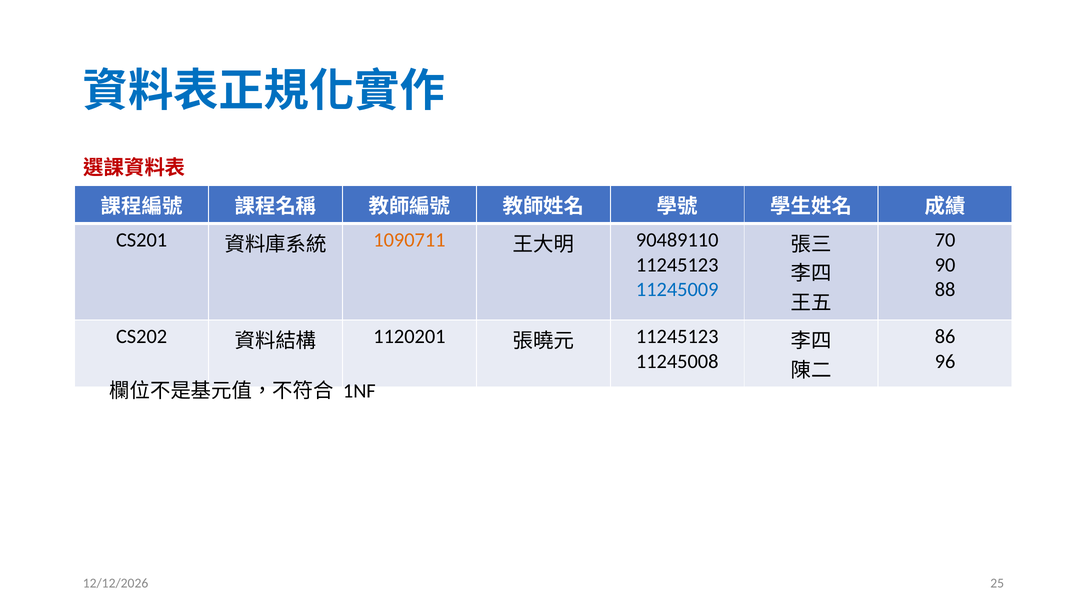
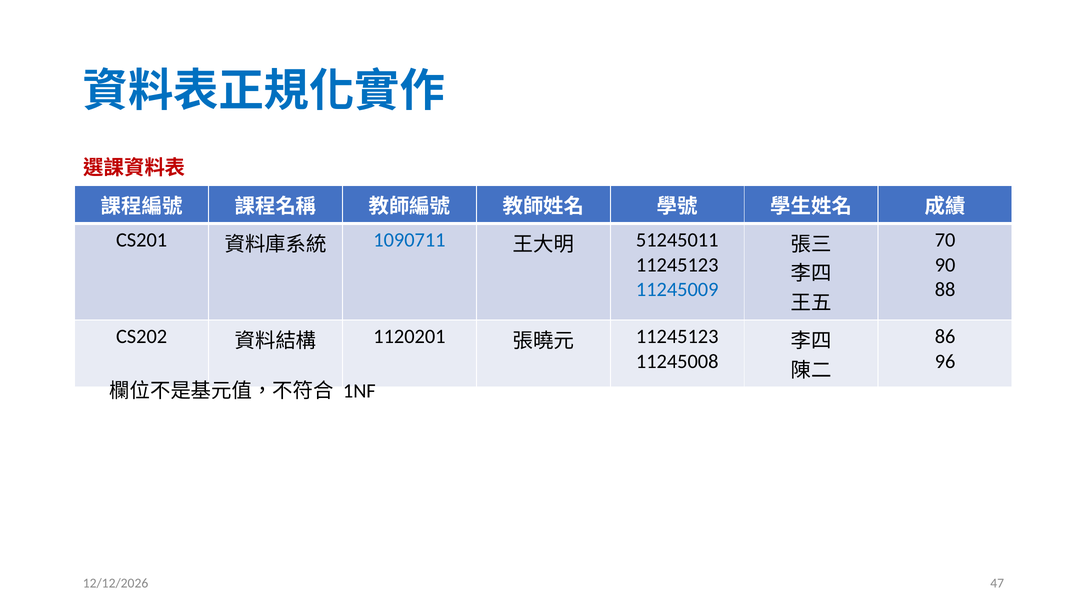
1090711 colour: orange -> blue
90489110: 90489110 -> 51245011
25: 25 -> 47
